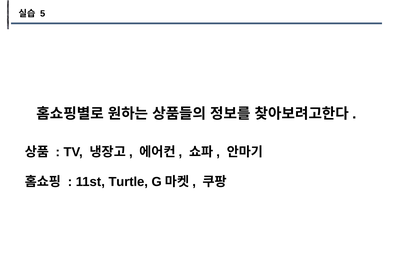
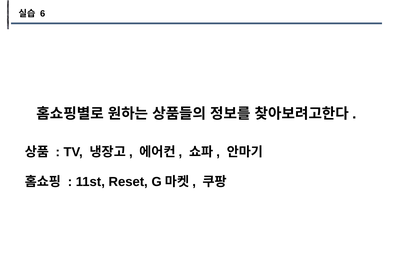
5: 5 -> 6
Turtle: Turtle -> Reset
